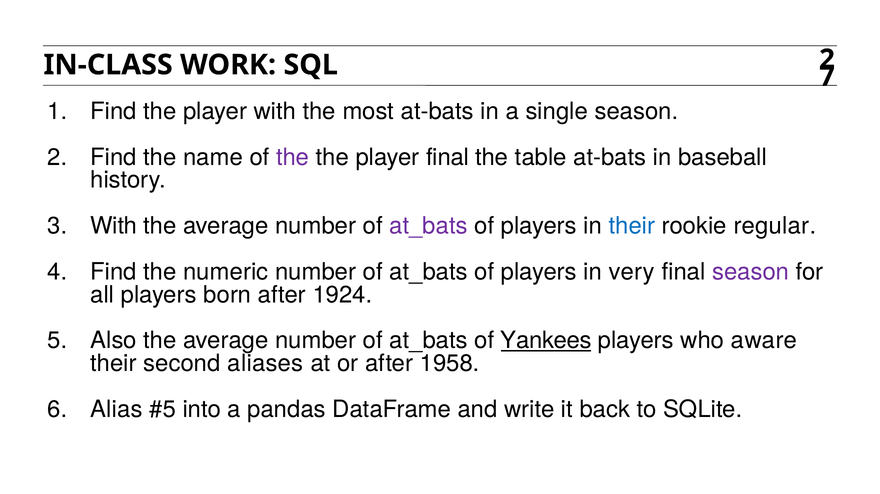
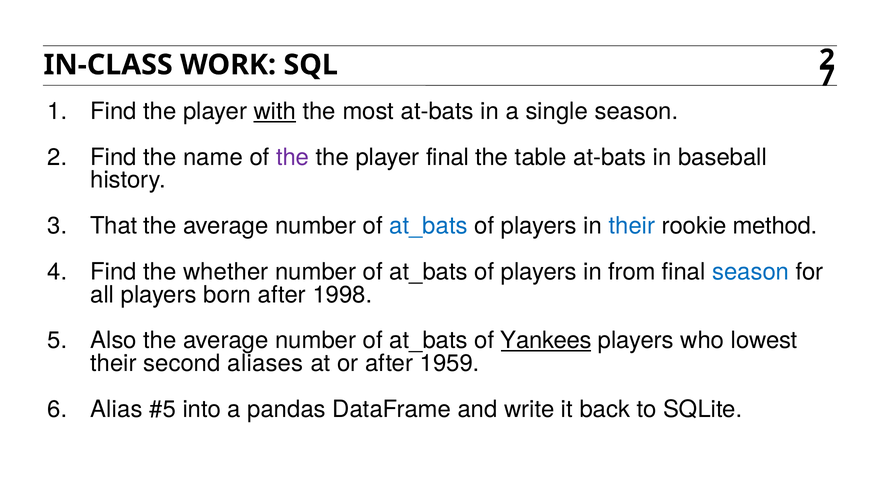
with at (275, 111) underline: none -> present
With at (114, 226): With -> That
at_bats at (428, 226) colour: purple -> blue
regular: regular -> method
numeric: numeric -> whether
very: very -> from
season at (751, 272) colour: purple -> blue
1924: 1924 -> 1998
aware: aware -> lowest
1958: 1958 -> 1959
